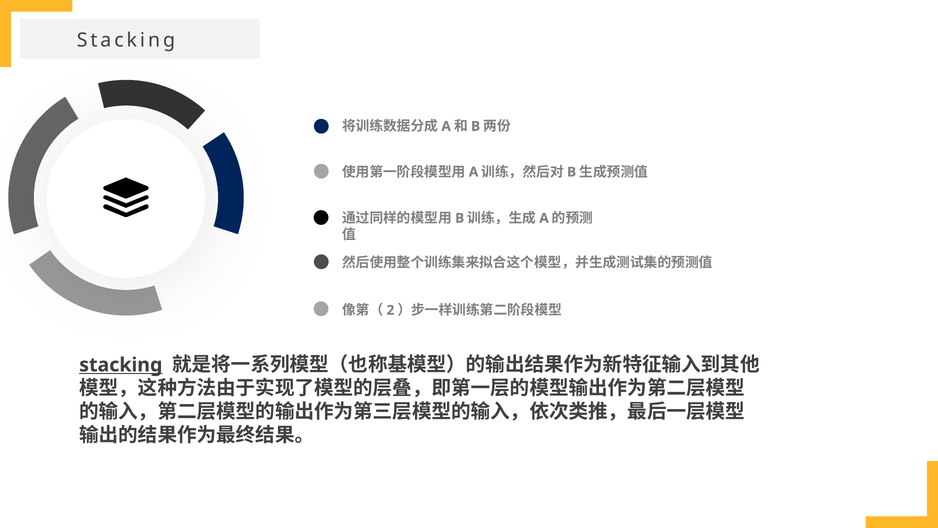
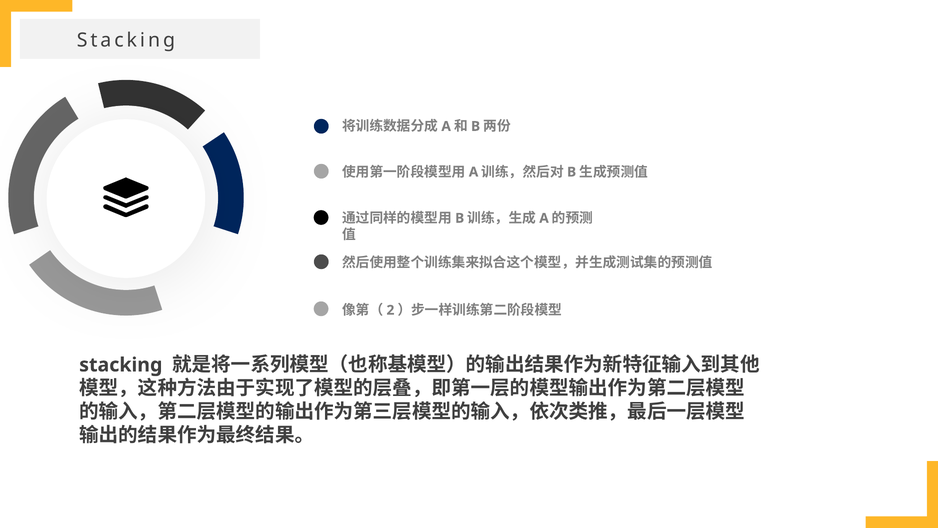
stacking at (121, 365) underline: present -> none
